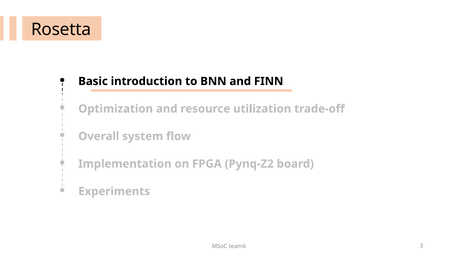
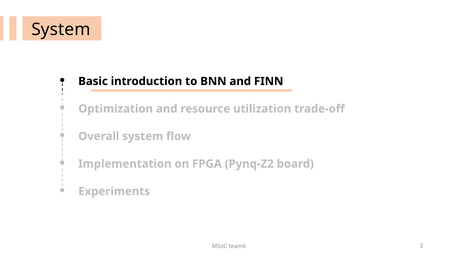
Rosetta at (61, 29): Rosetta -> System
